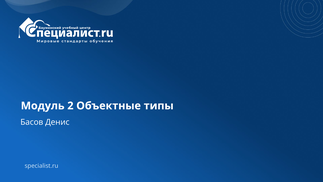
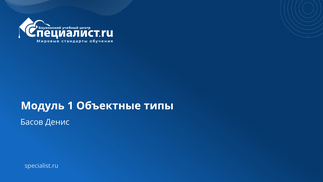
2: 2 -> 1
